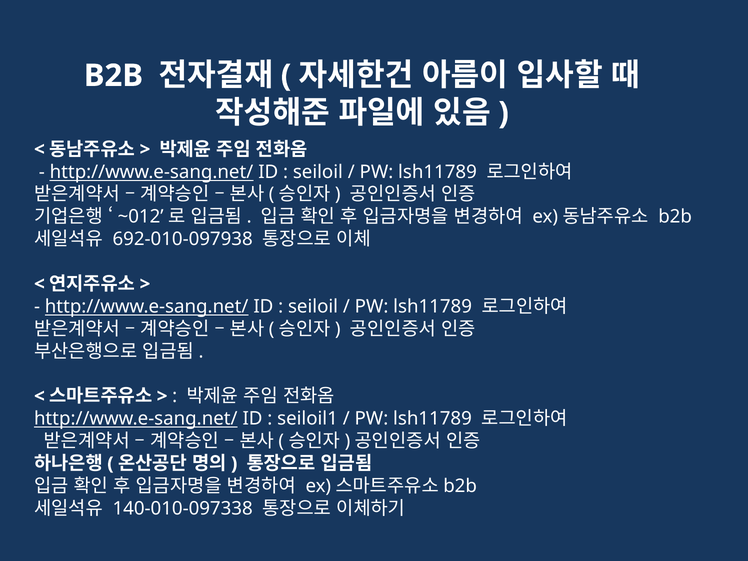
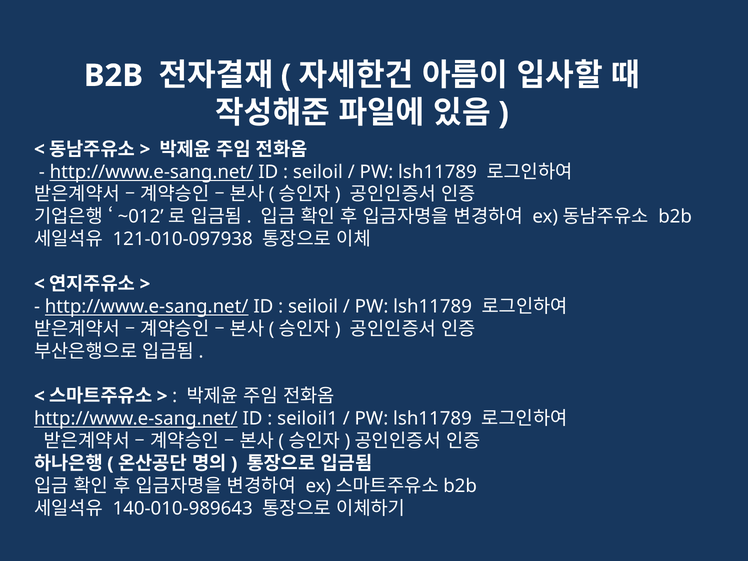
692-010-097938: 692-010-097938 -> 121-010-097938
140-010-097338: 140-010-097338 -> 140-010-989643
